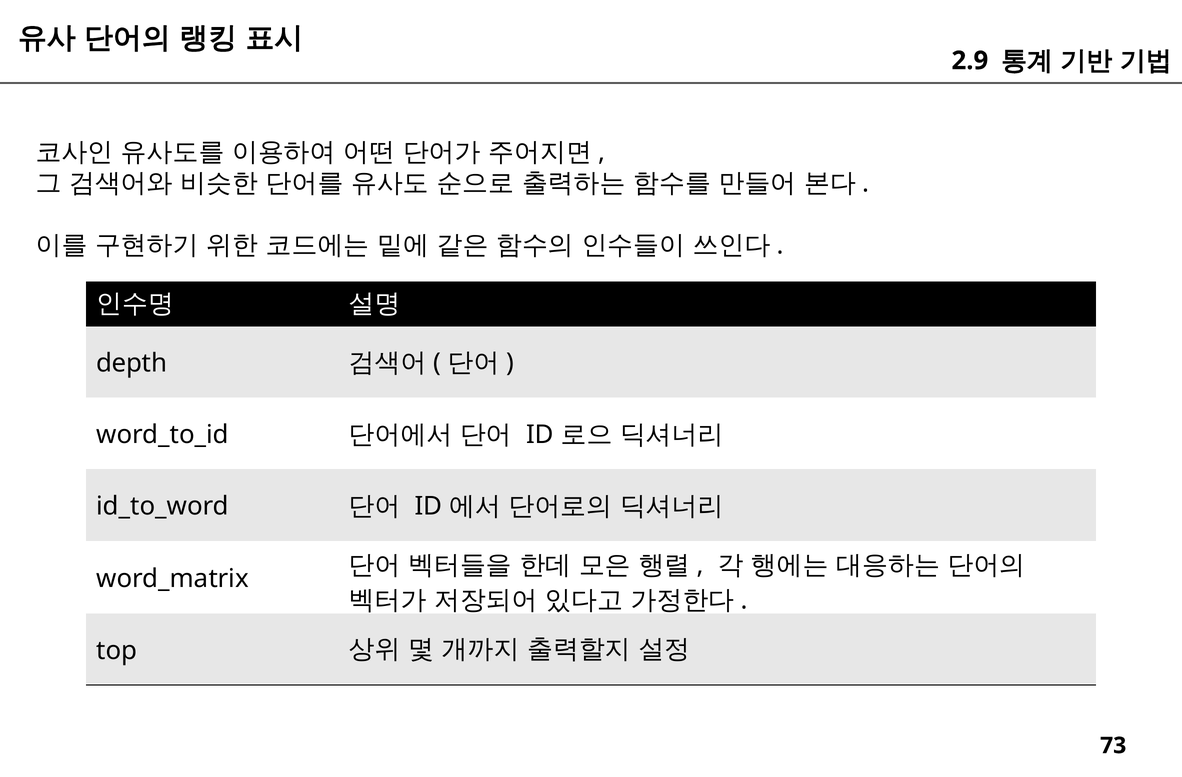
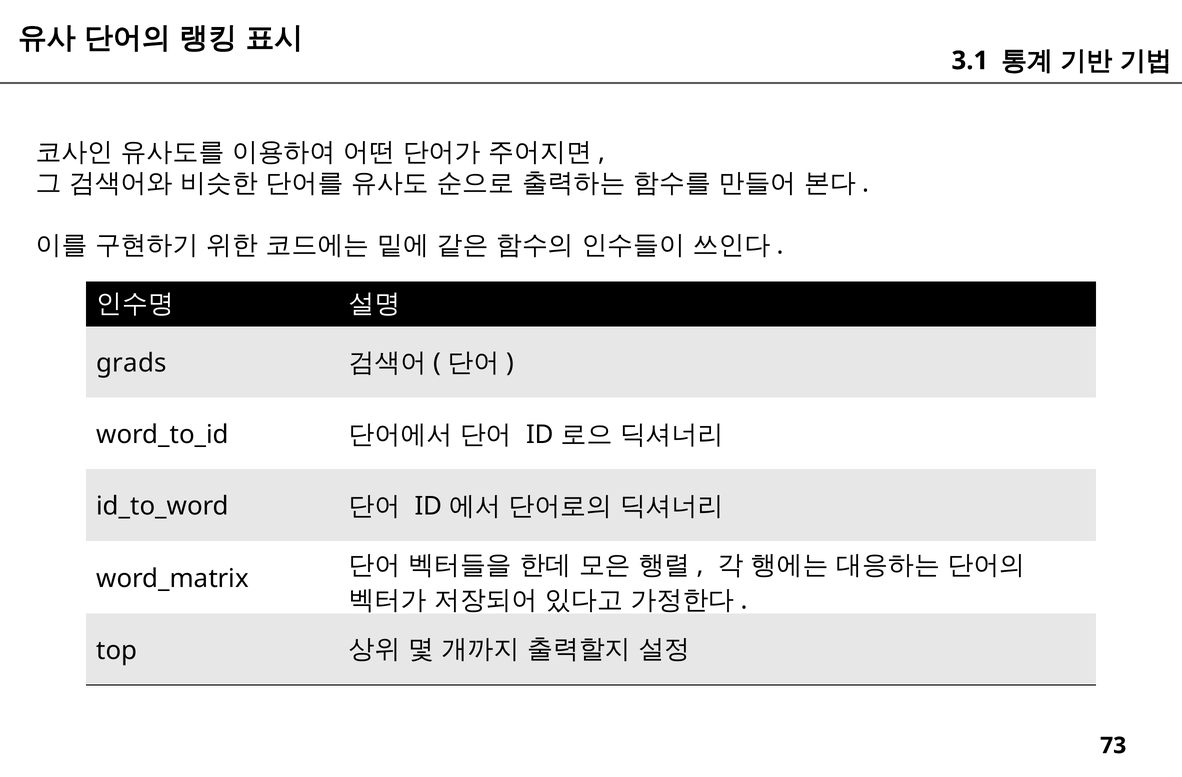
2.9: 2.9 -> 3.1
depth: depth -> grads
